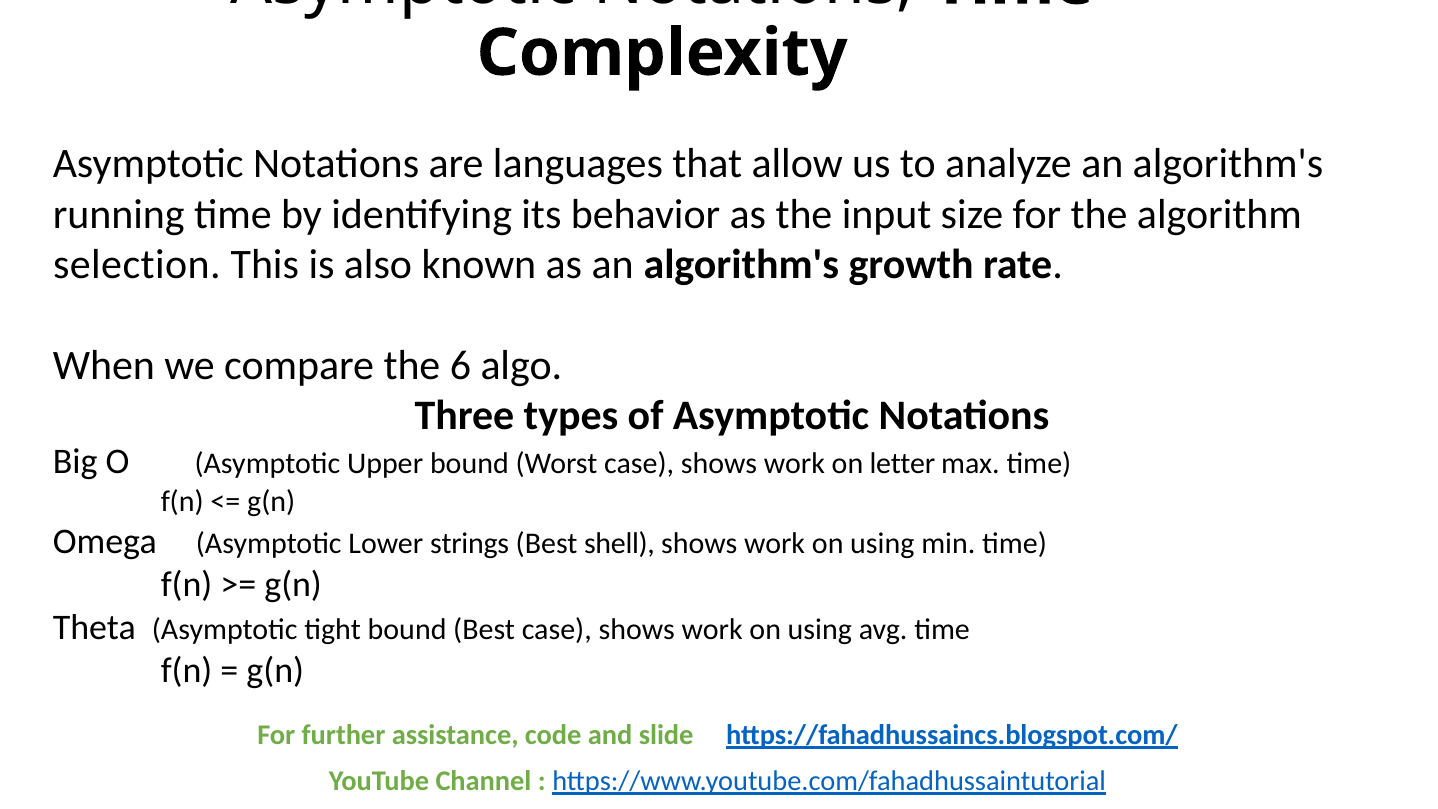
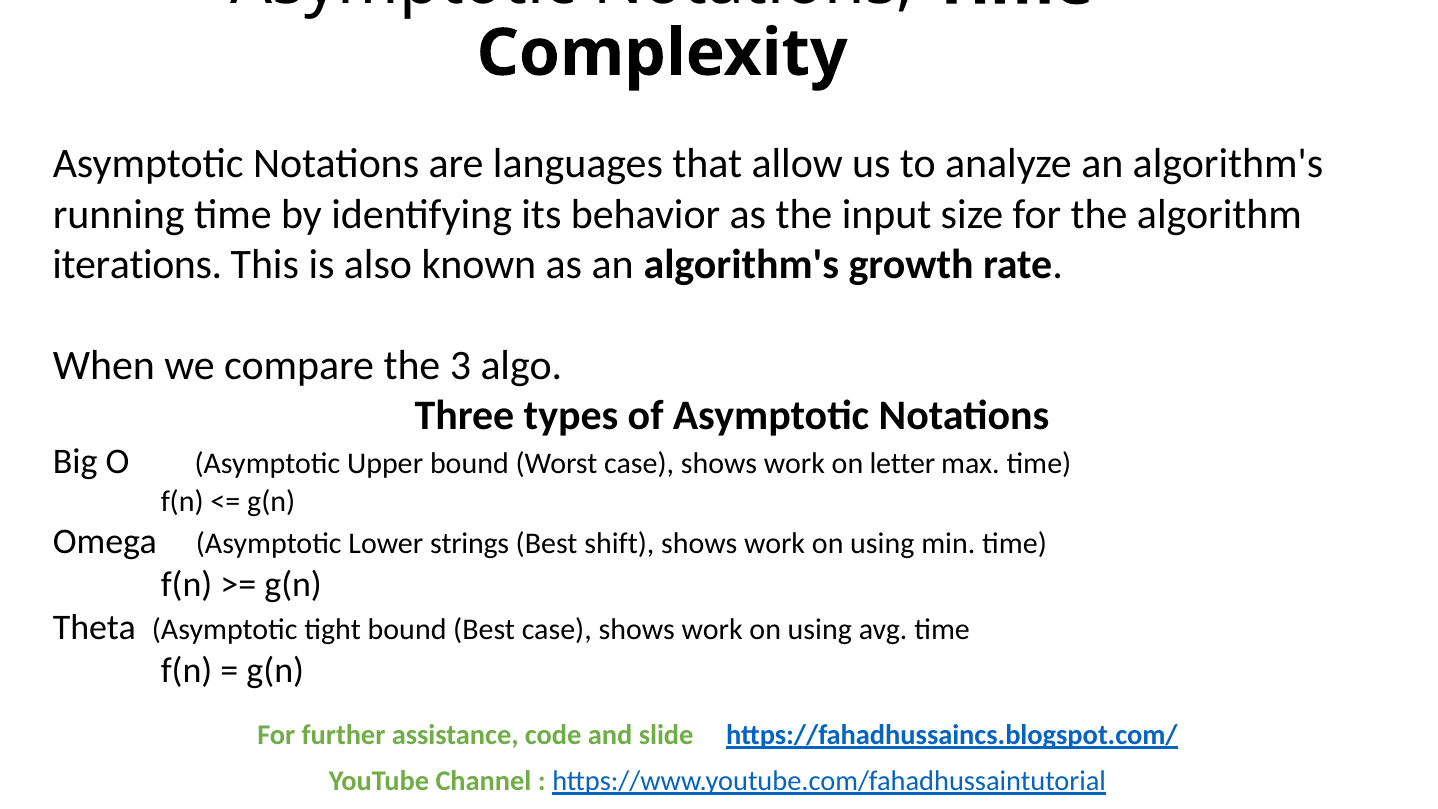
selection: selection -> iterations
6: 6 -> 3
shell: shell -> shift
